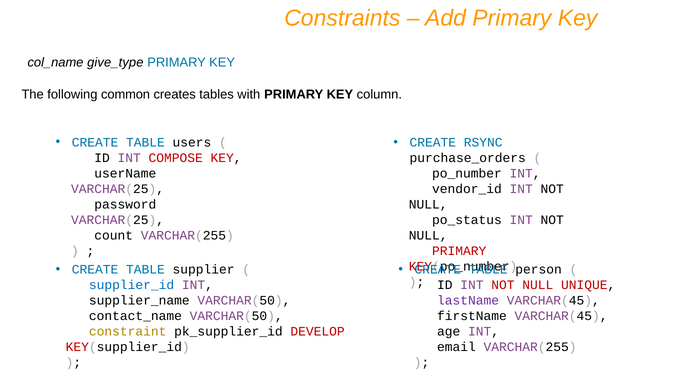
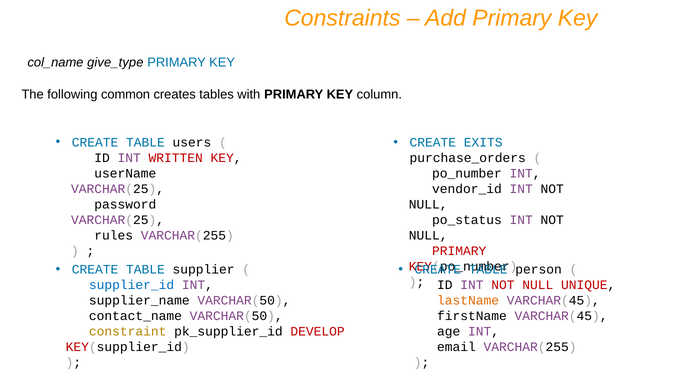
RSYNC: RSYNC -> EXITS
COMPOSE: COMPOSE -> WRITTEN
count: count -> rules
lastName colour: purple -> orange
